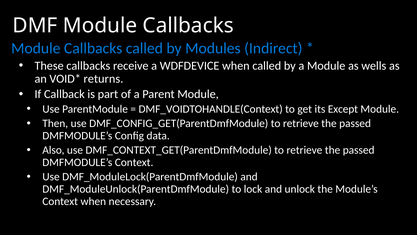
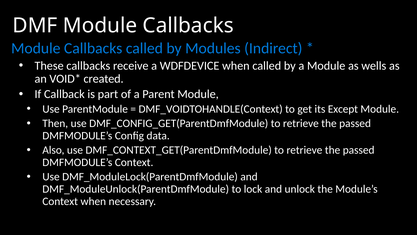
returns: returns -> created
